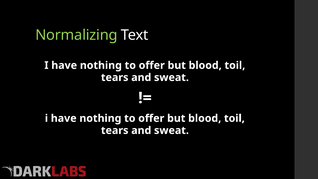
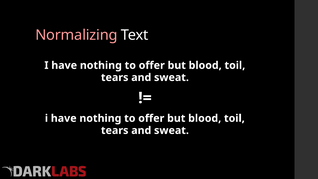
Normalizing colour: light green -> pink
